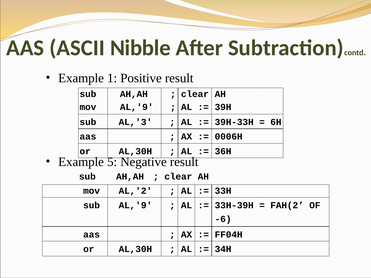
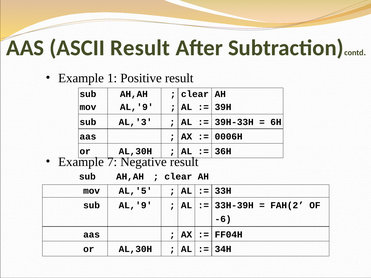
ASCII Nibble: Nibble -> Result
5: 5 -> 7
AL,'2: AL,'2 -> AL,'5
